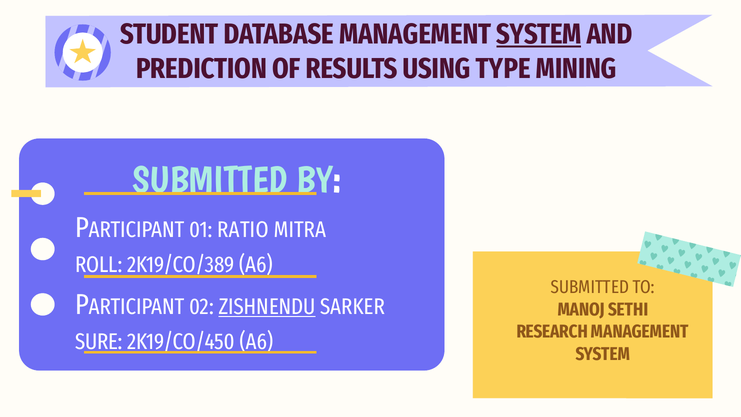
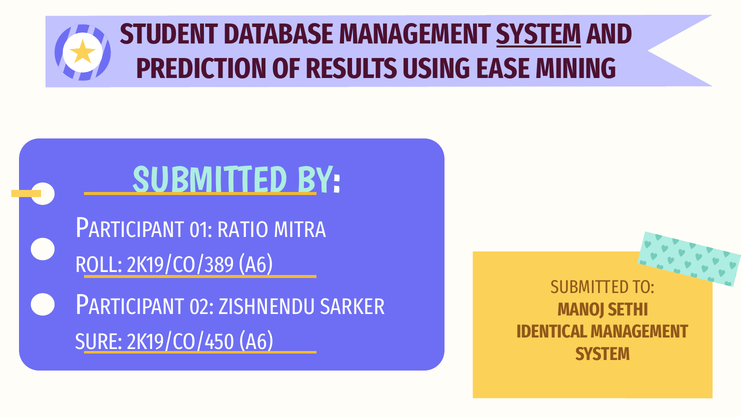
TYPE: TYPE -> EASE
ZISHNENDU underline: present -> none
RESEARCH: RESEARCH -> IDENTICAL
